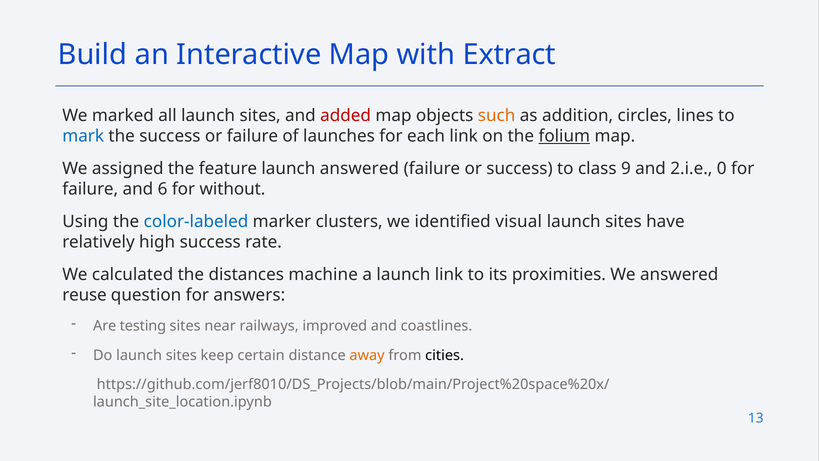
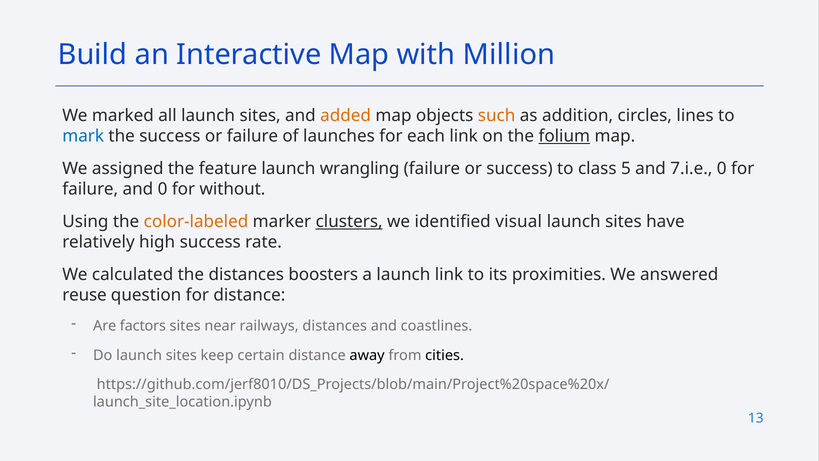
Extract: Extract -> Million
added colour: red -> orange
launch answered: answered -> wrangling
9: 9 -> 5
2.i.e: 2.i.e -> 7.i.e
and 6: 6 -> 0
color-labeled colour: blue -> orange
clusters underline: none -> present
machine: machine -> boosters
for answers: answers -> distance
testing: testing -> factors
railways improved: improved -> distances
away colour: orange -> black
